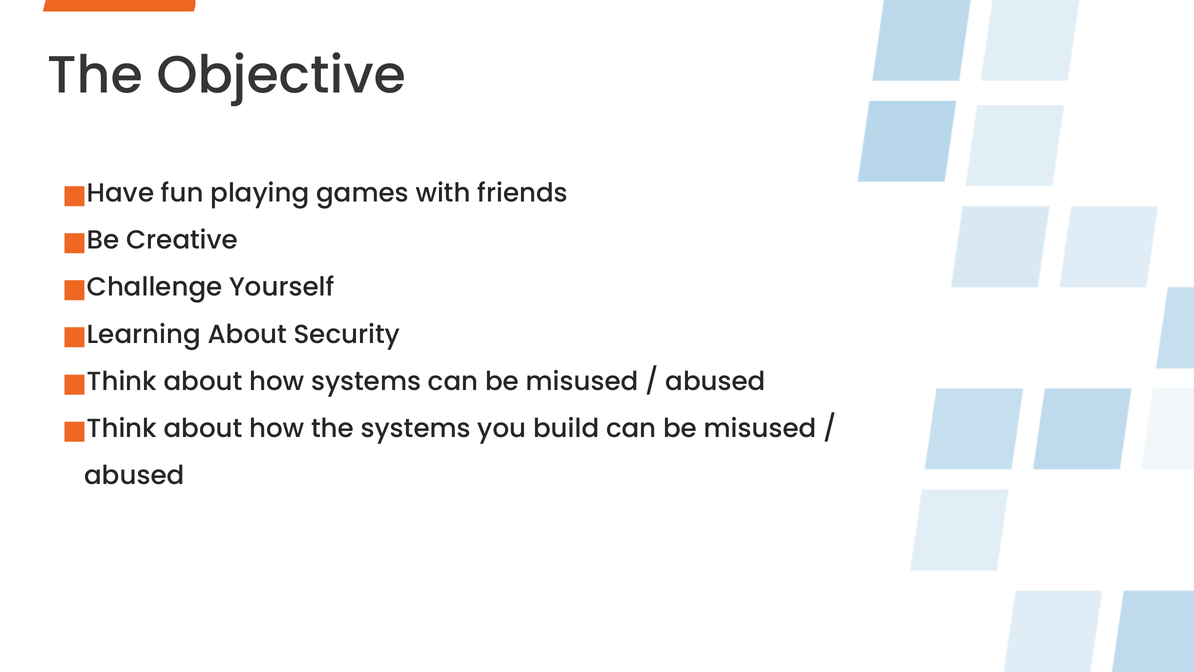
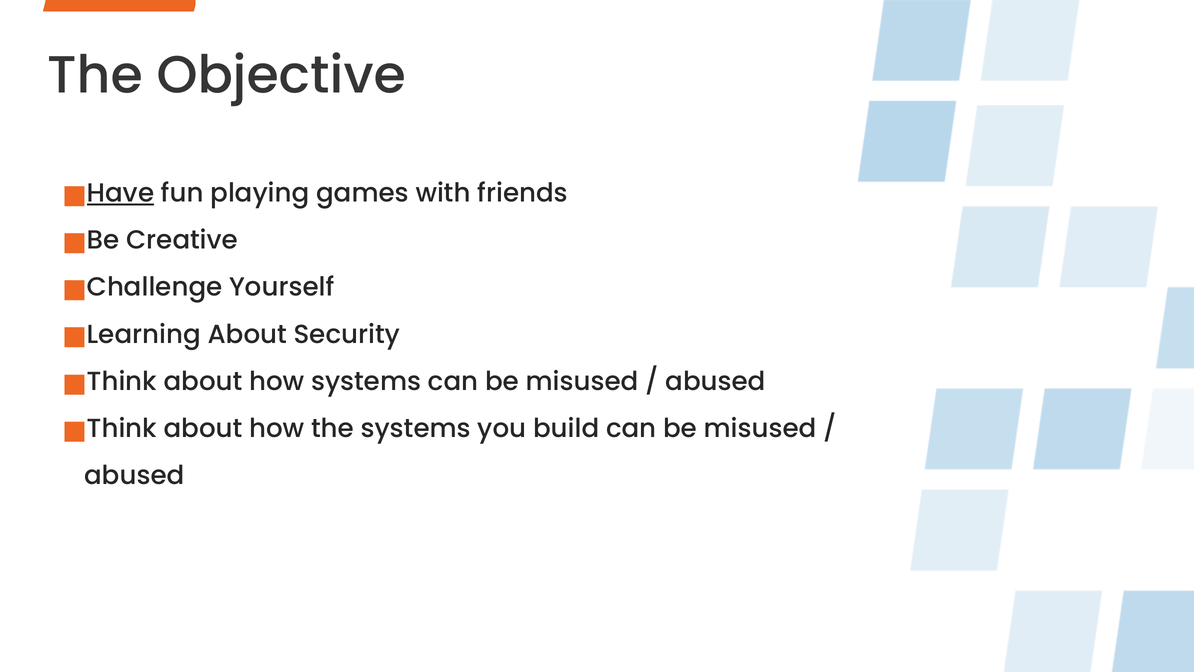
Have underline: none -> present
